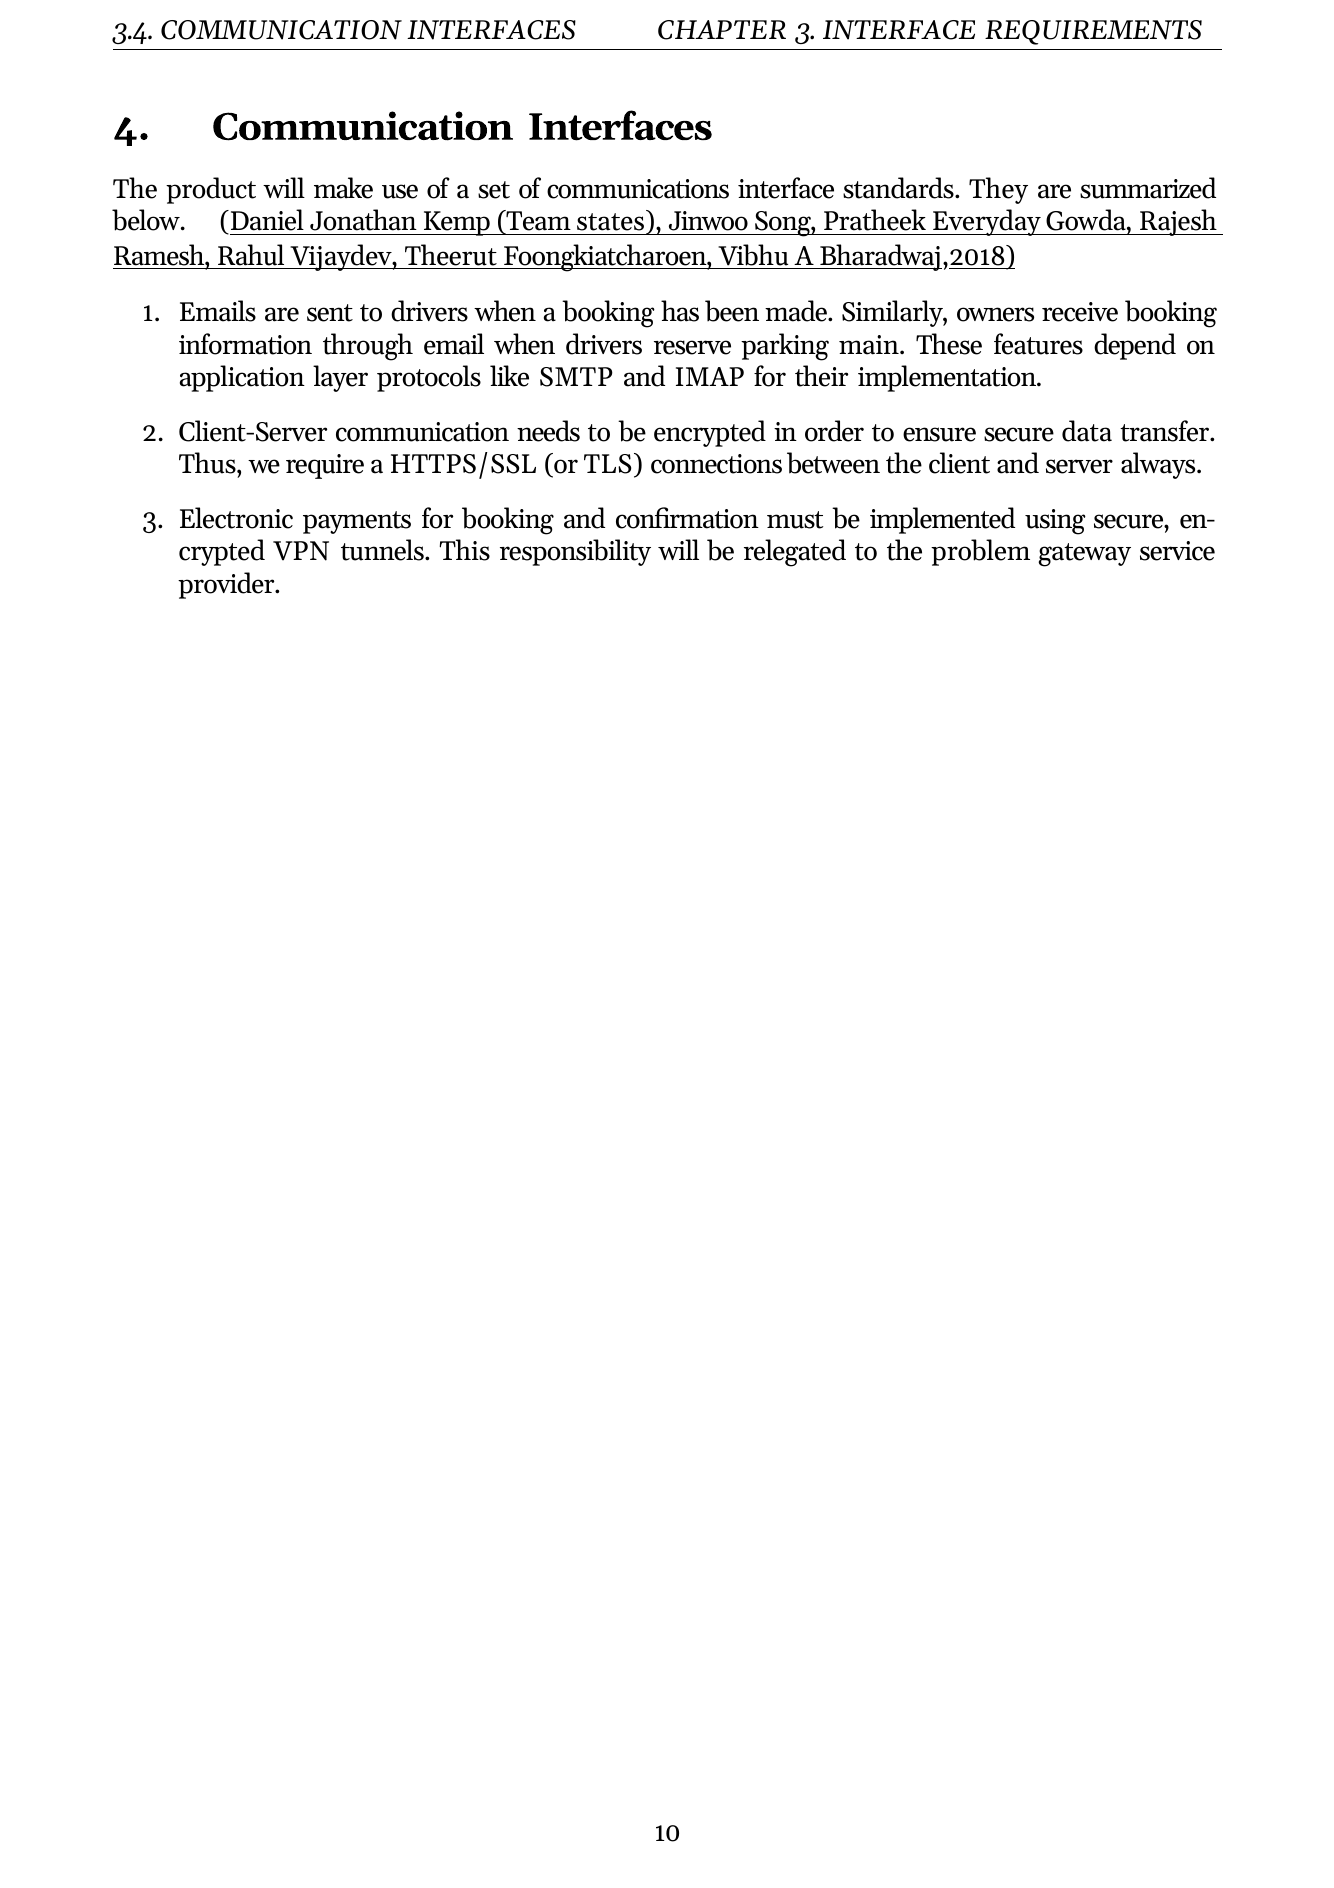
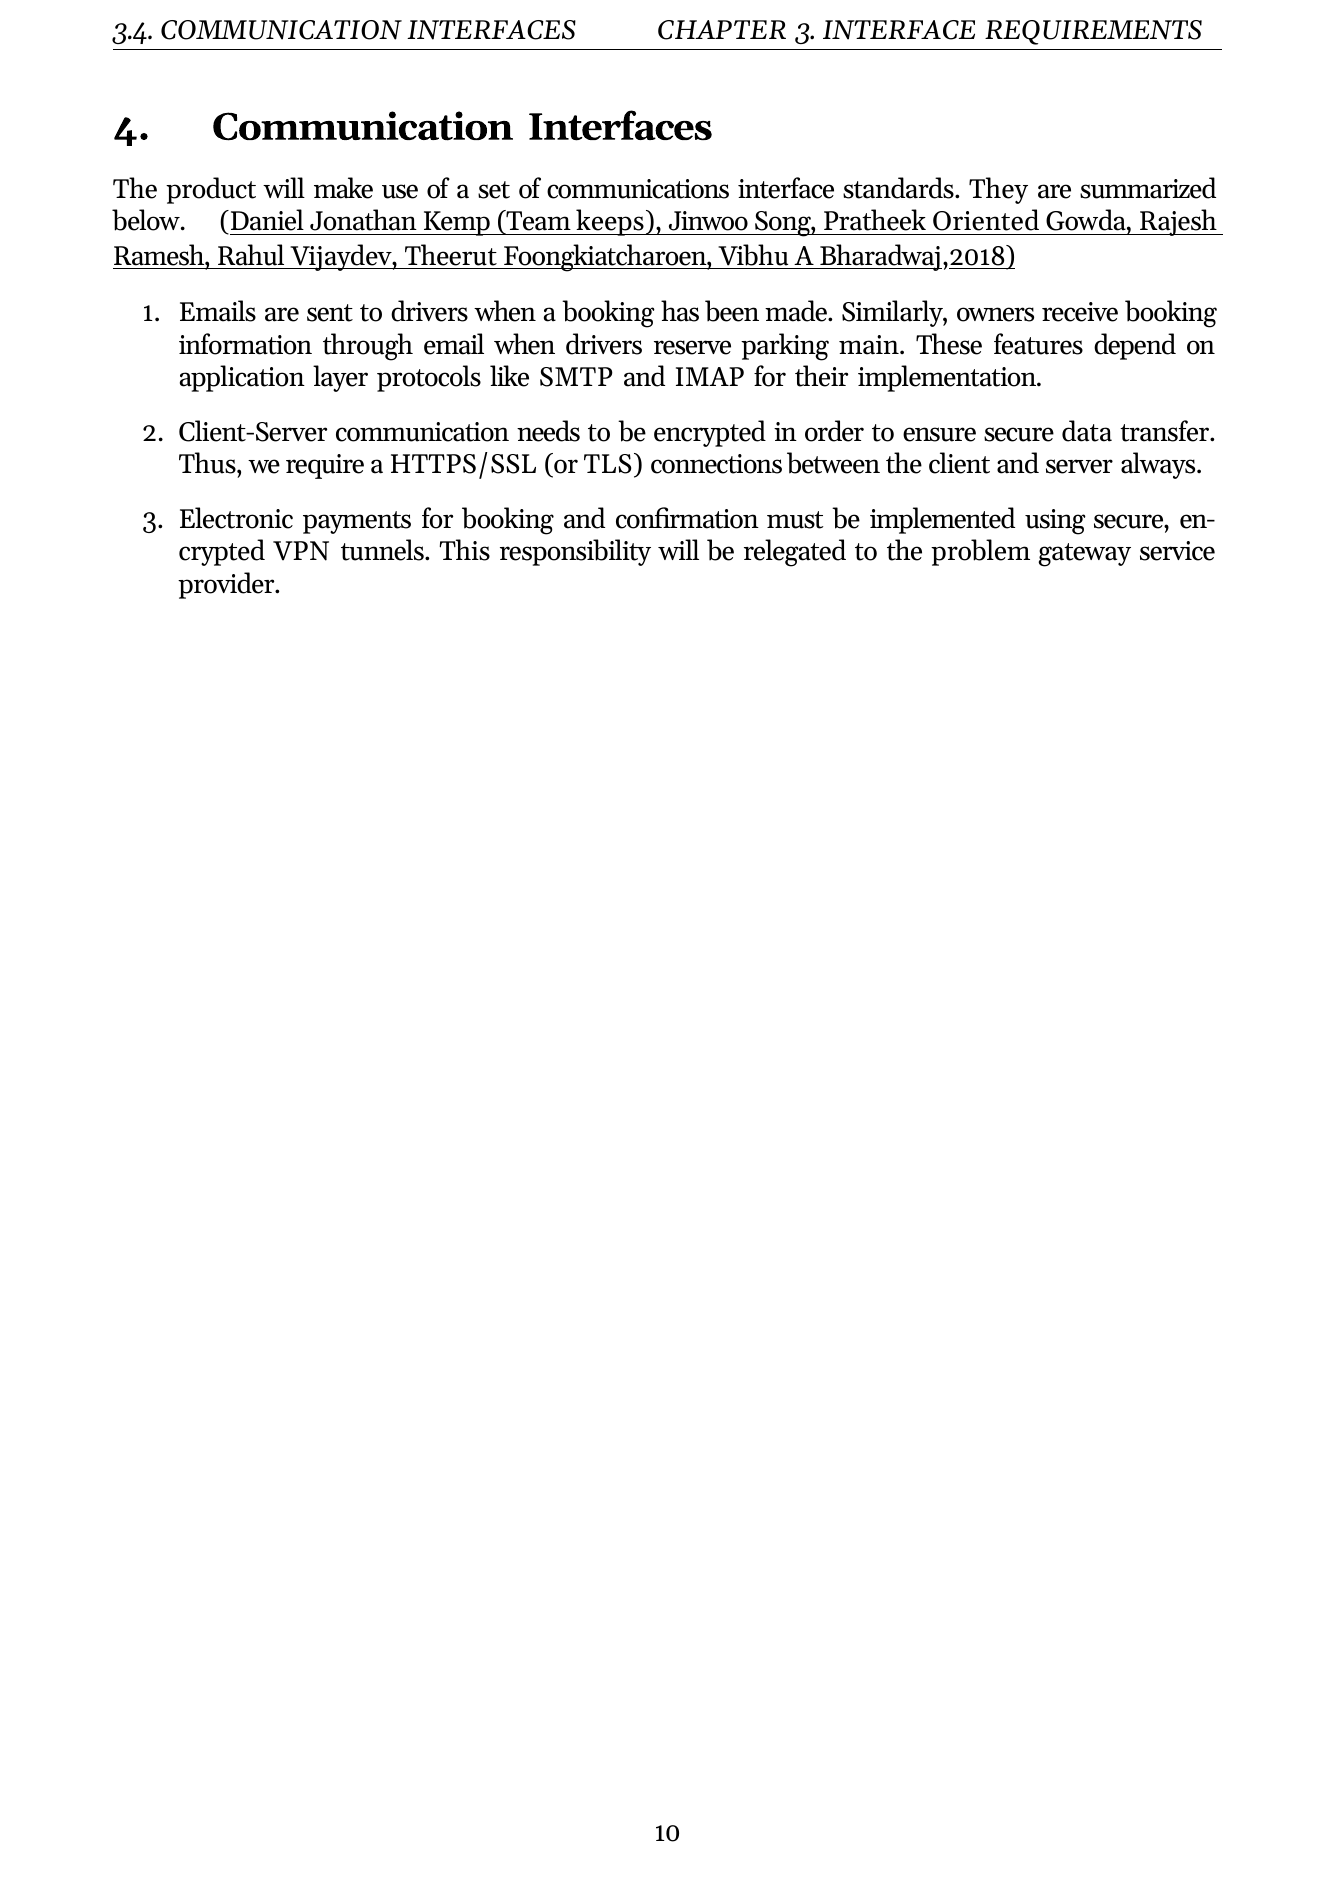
states: states -> keeps
Everyday: Everyday -> Oriented
